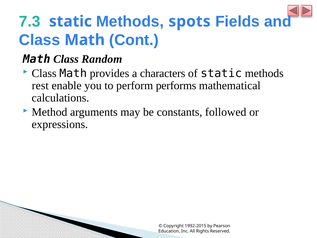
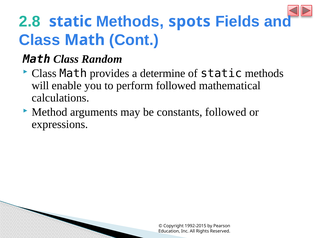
7.3: 7.3 -> 2.8
characters: characters -> determine
rest: rest -> will
perform performs: performs -> followed
